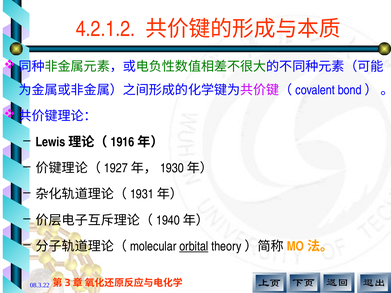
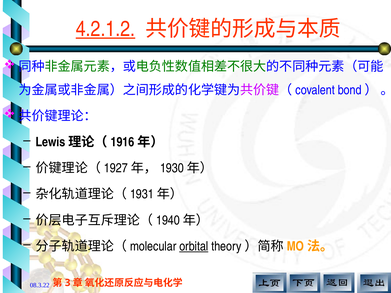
4.2.1.2 underline: none -> present
